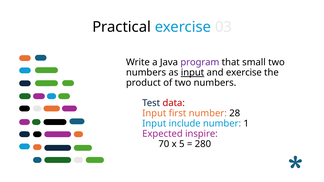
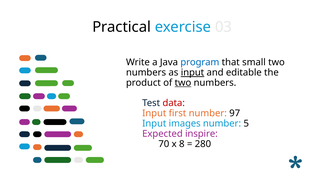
program colour: purple -> blue
and exercise: exercise -> editable
two at (183, 83) underline: none -> present
28: 28 -> 97
include: include -> images
1: 1 -> 5
5: 5 -> 8
